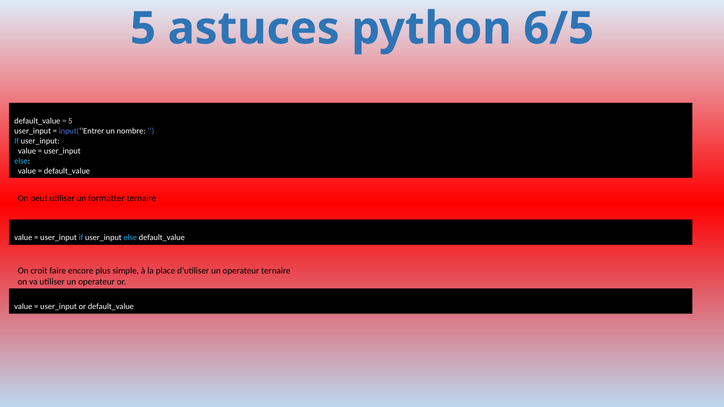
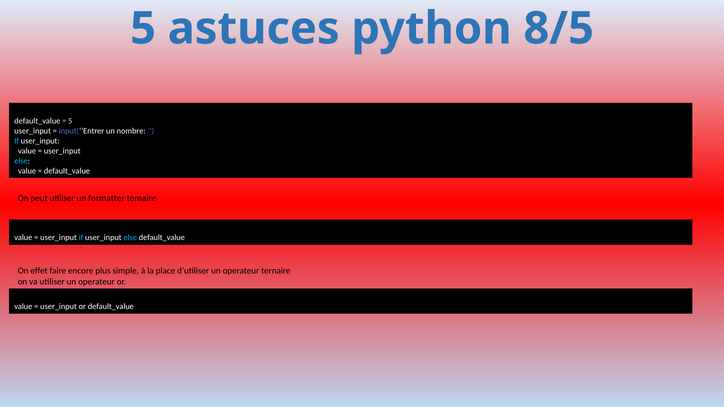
6/5: 6/5 -> 8/5
croit: croit -> effet
